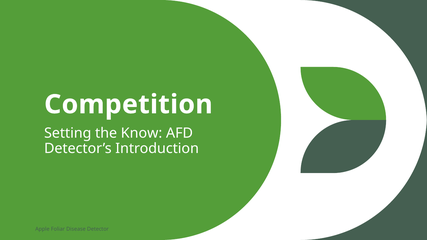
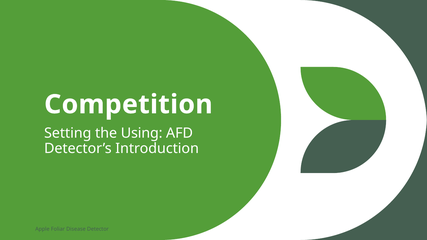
Know: Know -> Using
